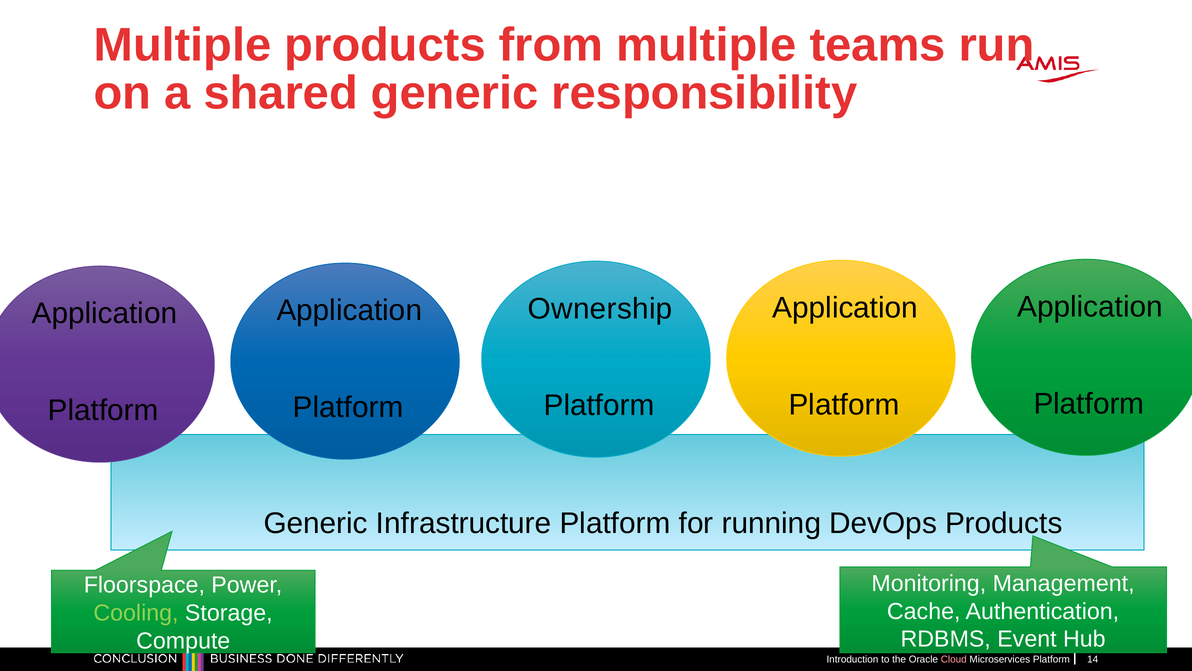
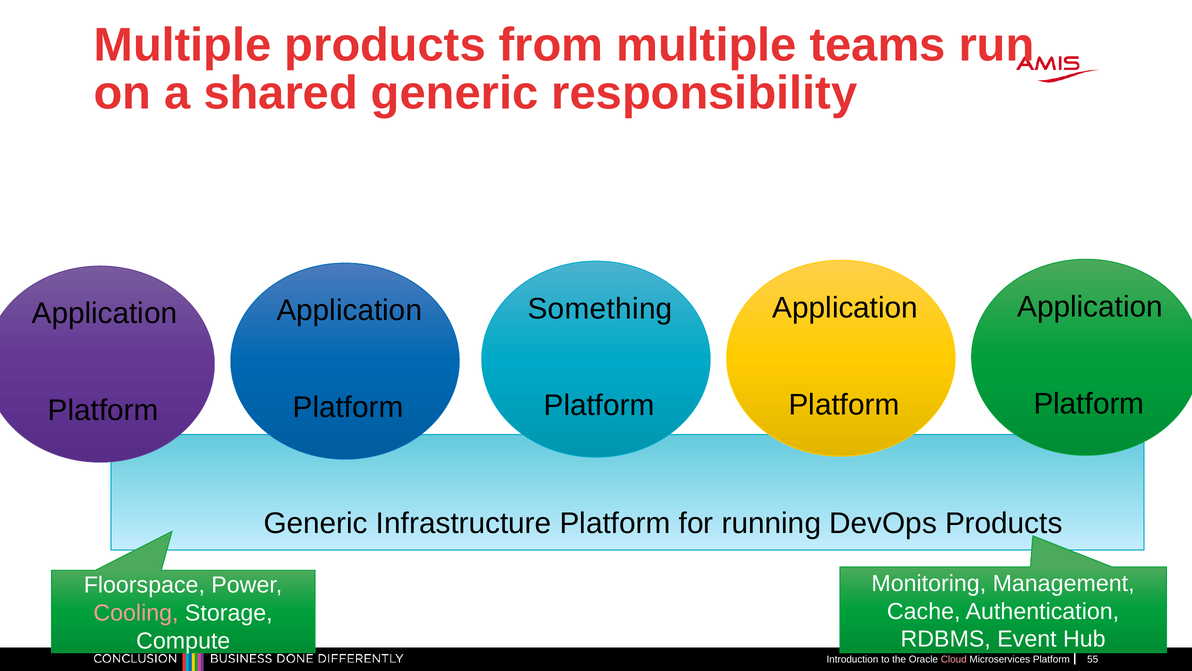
Ownership: Ownership -> Something
Cooling colour: light green -> pink
14: 14 -> 55
